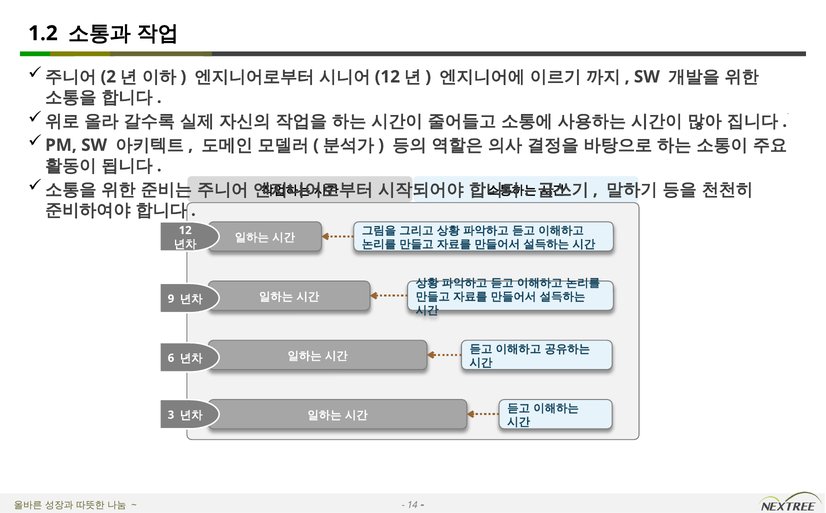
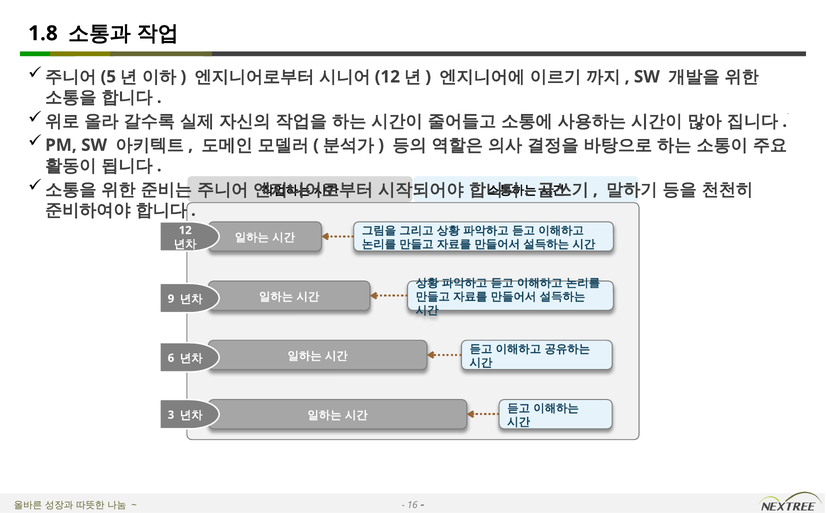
1.2: 1.2 -> 1.8
2: 2 -> 5
14: 14 -> 16
